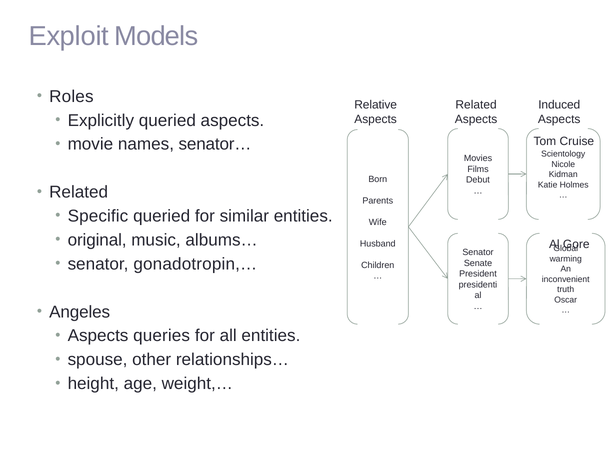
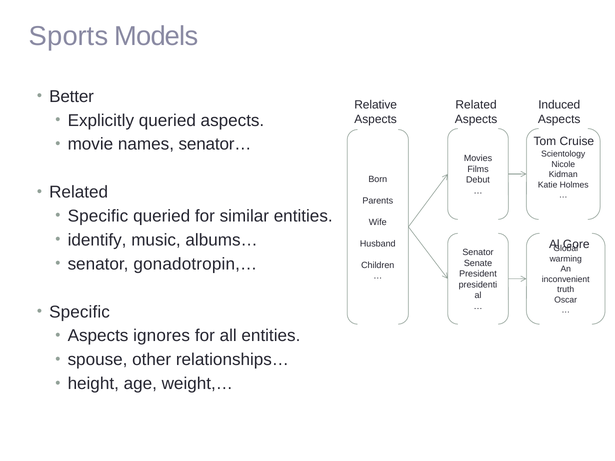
Exploit: Exploit -> Sports
Roles: Roles -> Better
original: original -> identify
Angeles at (80, 312): Angeles -> Specific
queries: queries -> ignores
